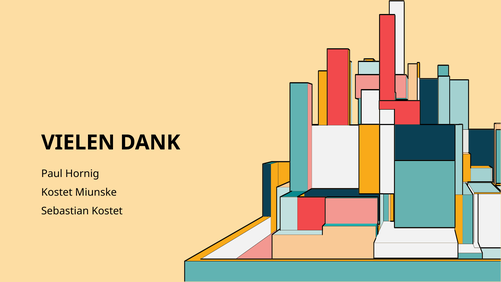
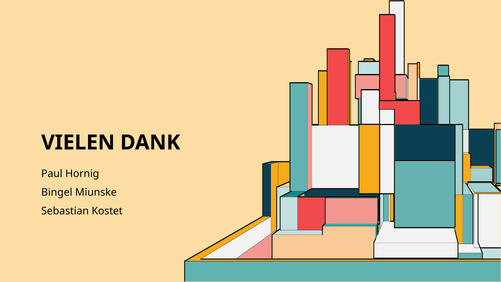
Kostet at (57, 192): Kostet -> Bingel
